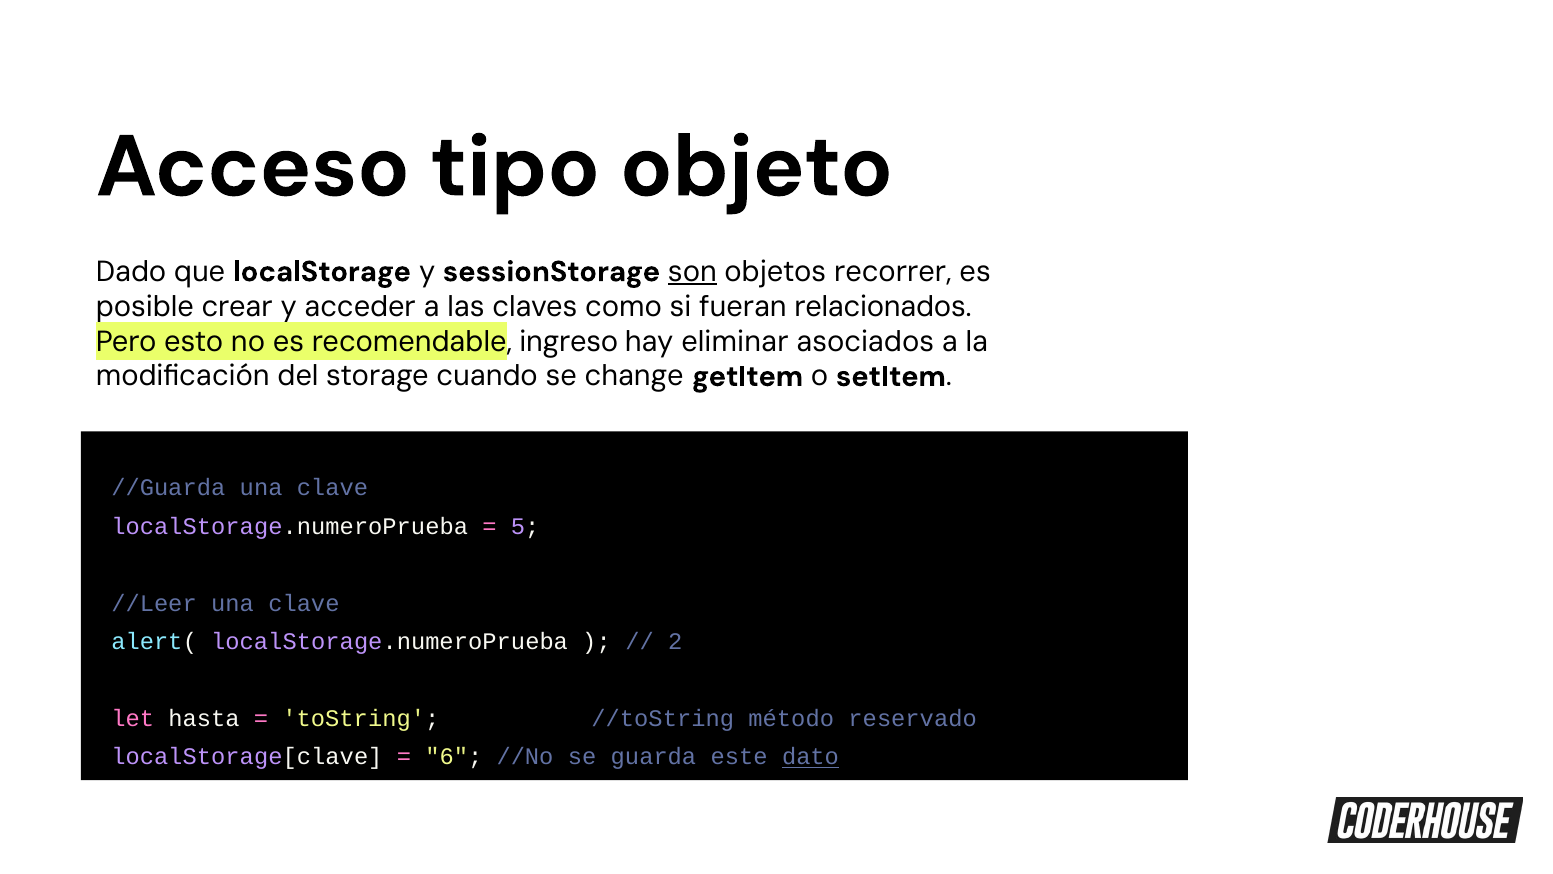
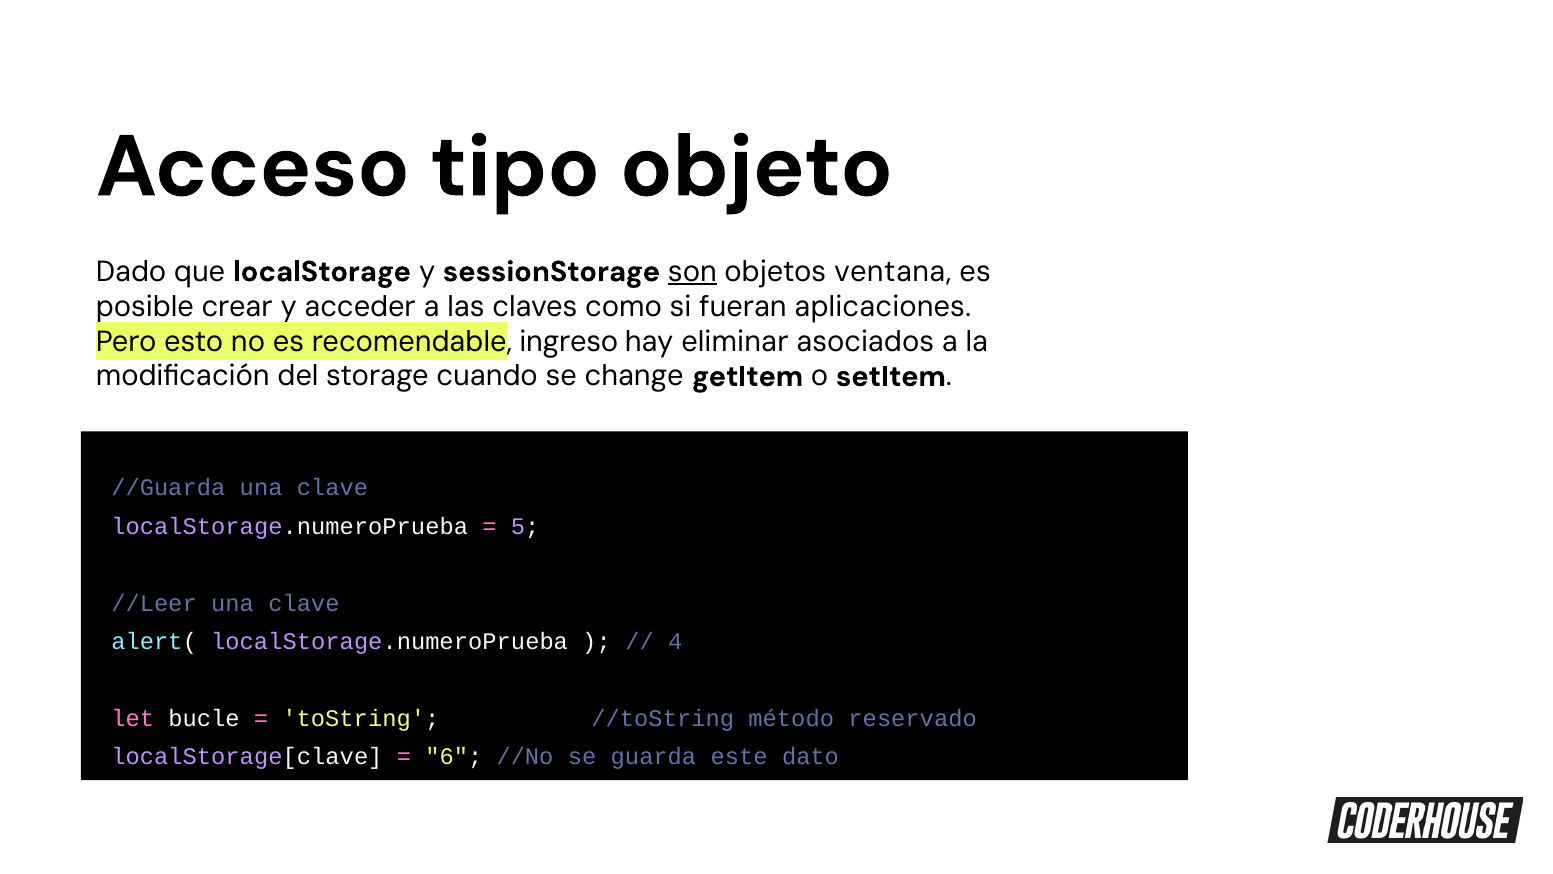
recorrer: recorrer -> ventana
relacionados: relacionados -> aplicaciones
2: 2 -> 4
hasta: hasta -> bucle
dato underline: present -> none
